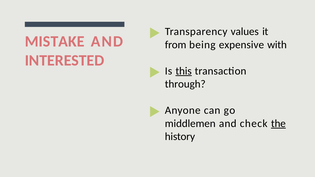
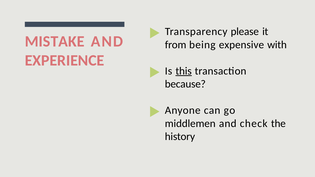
values: values -> please
INTERESTED: INTERESTED -> EXPERIENCE
through: through -> because
the underline: present -> none
